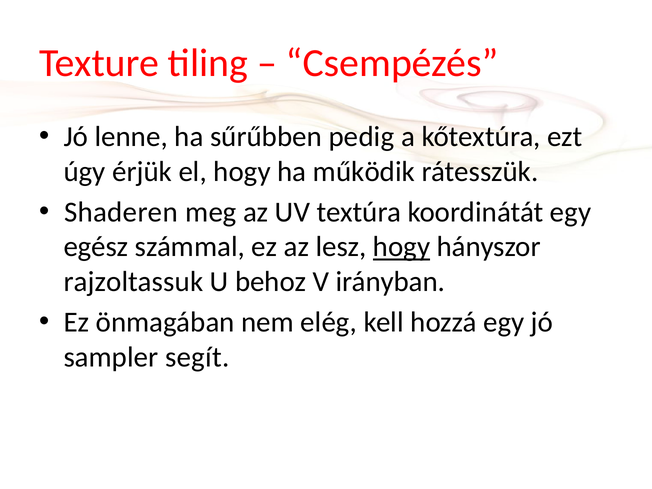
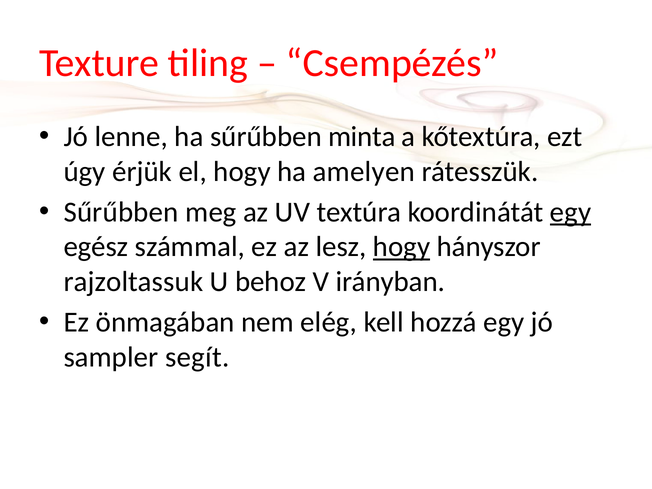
pedig: pedig -> minta
működik: működik -> amelyen
Shaderen at (121, 212): Shaderen -> Sűrűbben
egy at (571, 212) underline: none -> present
